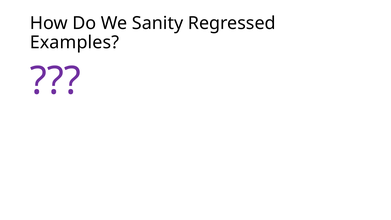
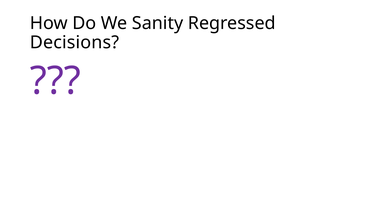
Examples: Examples -> Decisions
